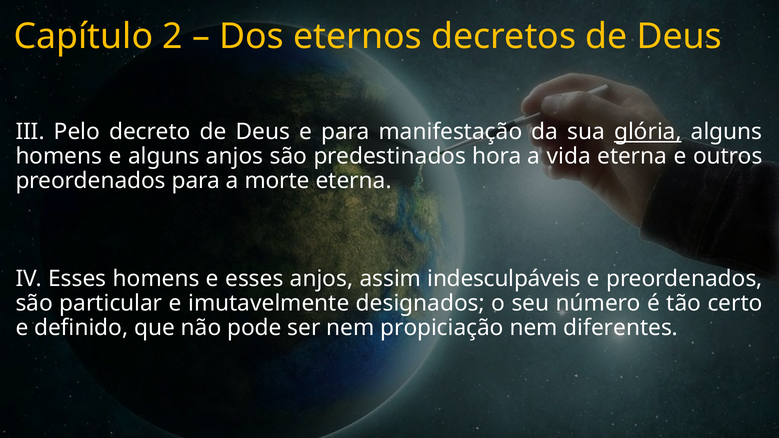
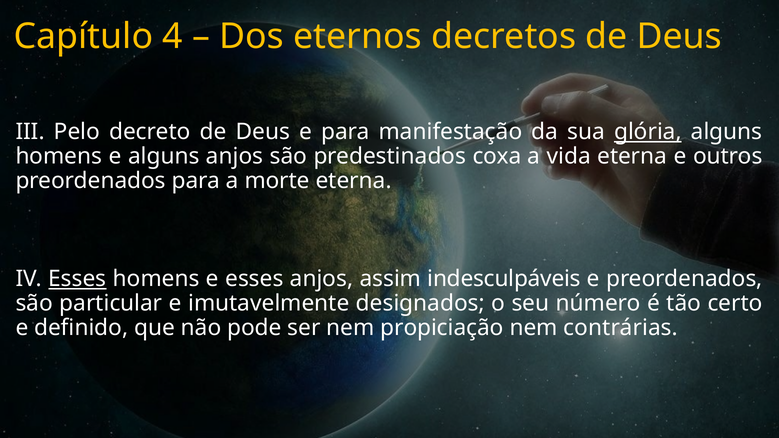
2: 2 -> 4
hora: hora -> coxa
Esses at (77, 279) underline: none -> present
diferentes: diferentes -> contrárias
